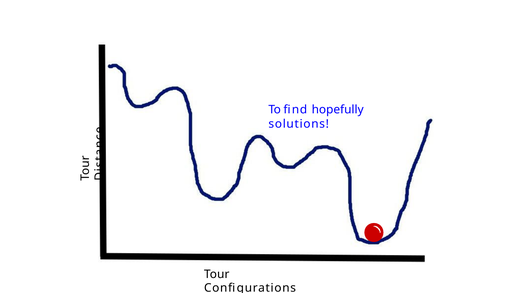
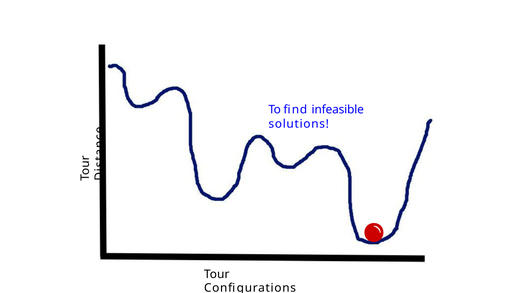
hopefully: hopefully -> infeasible
